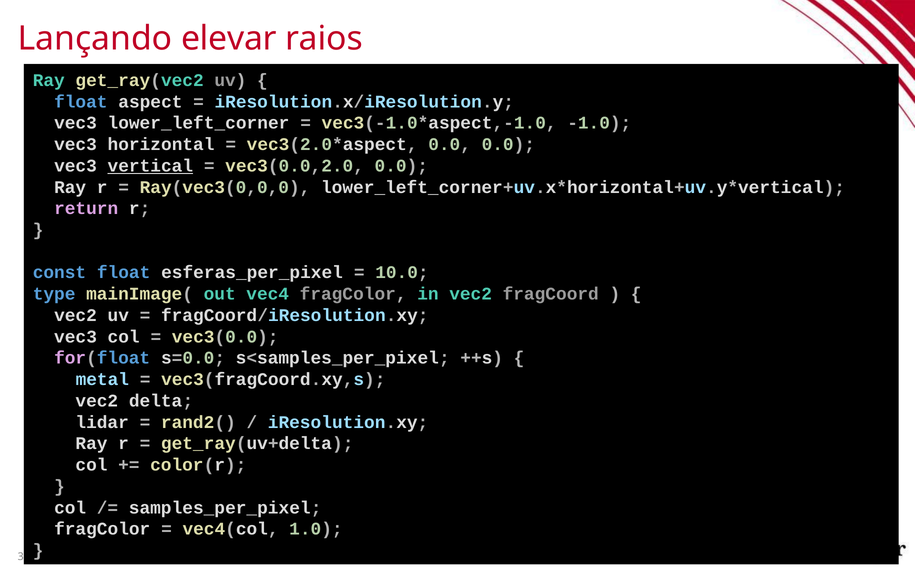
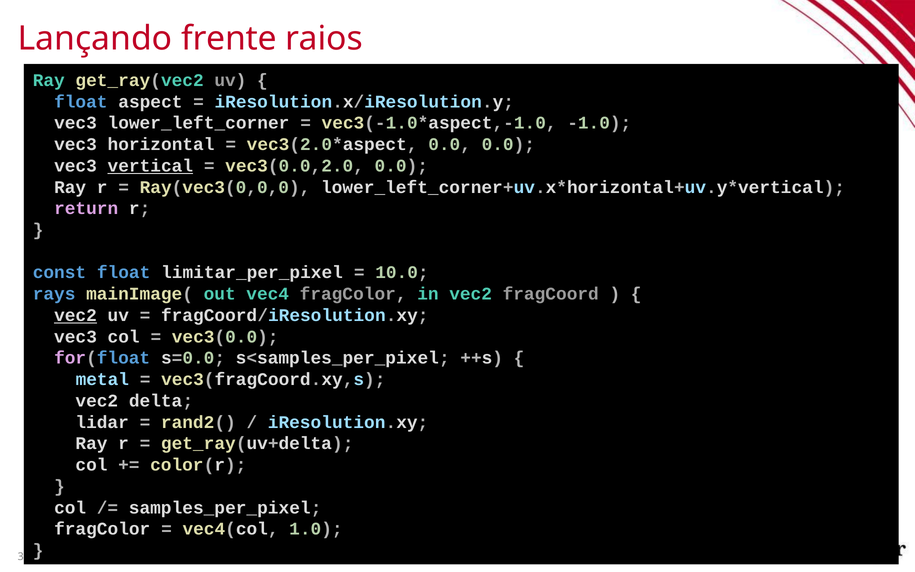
elevar: elevar -> frente
esferas_per_pixel: esferas_per_pixel -> limitar_per_pixel
type: type -> rays
vec2 at (75, 315) underline: none -> present
